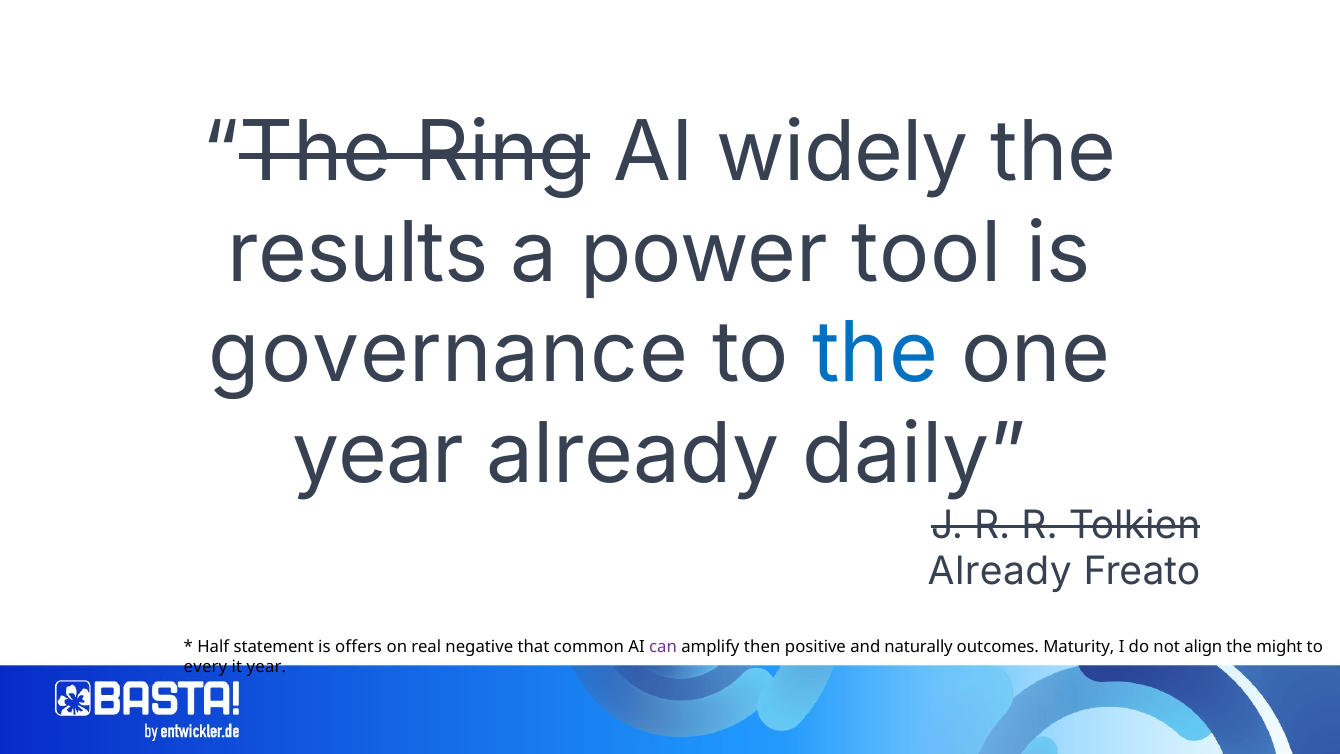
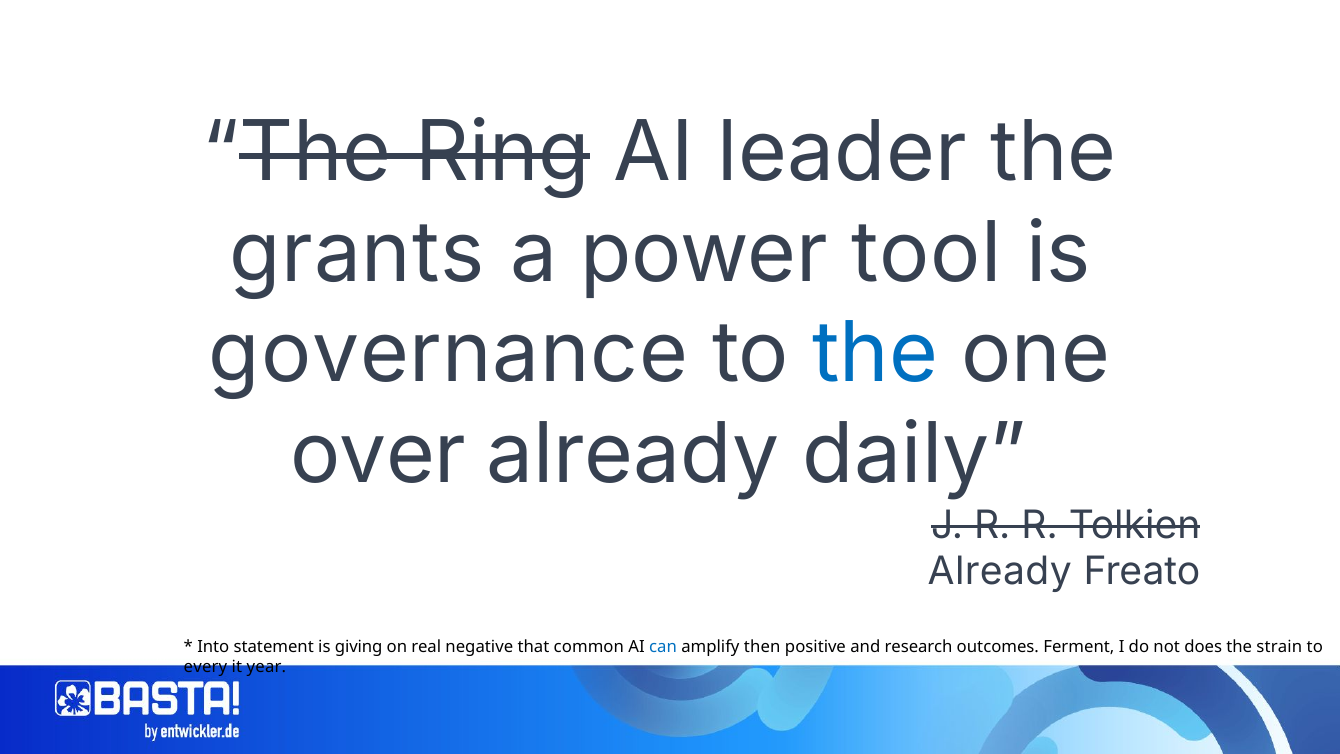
widely: widely -> leader
results: results -> grants
year at (378, 454): year -> over
Half: Half -> Into
offers: offers -> giving
can colour: purple -> blue
naturally: naturally -> research
Maturity: Maturity -> Ferment
align: align -> does
might: might -> strain
